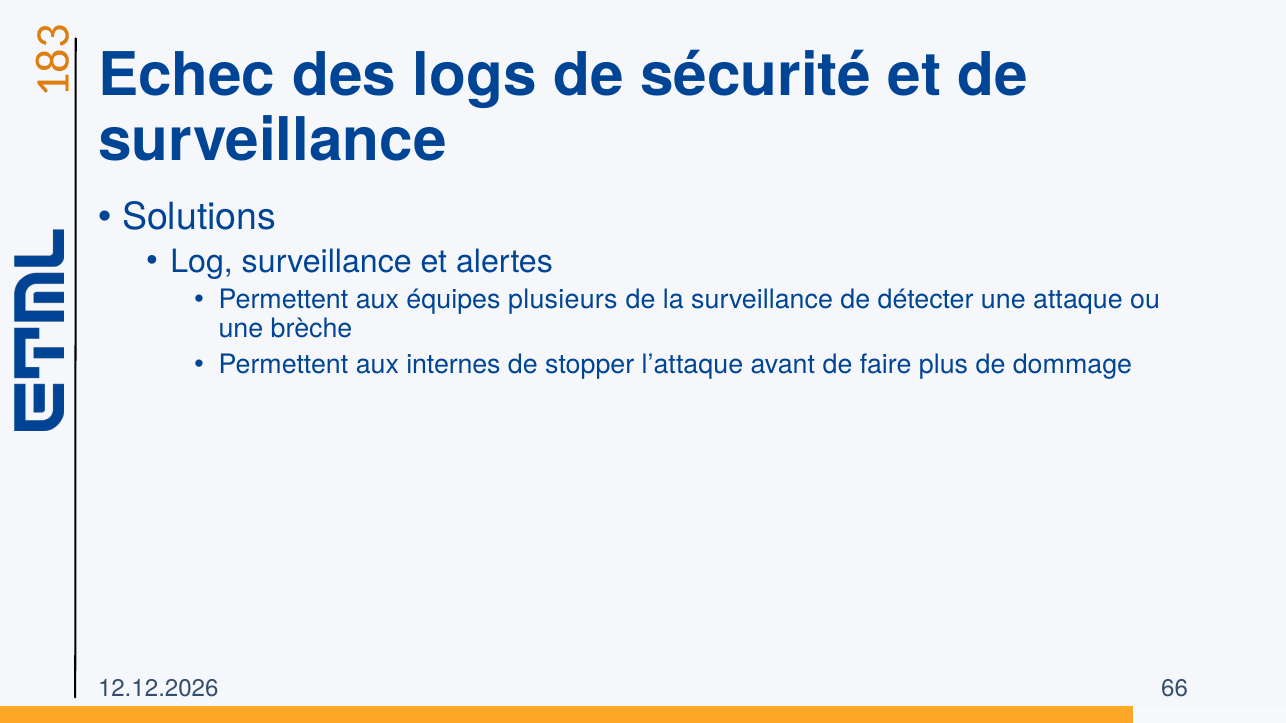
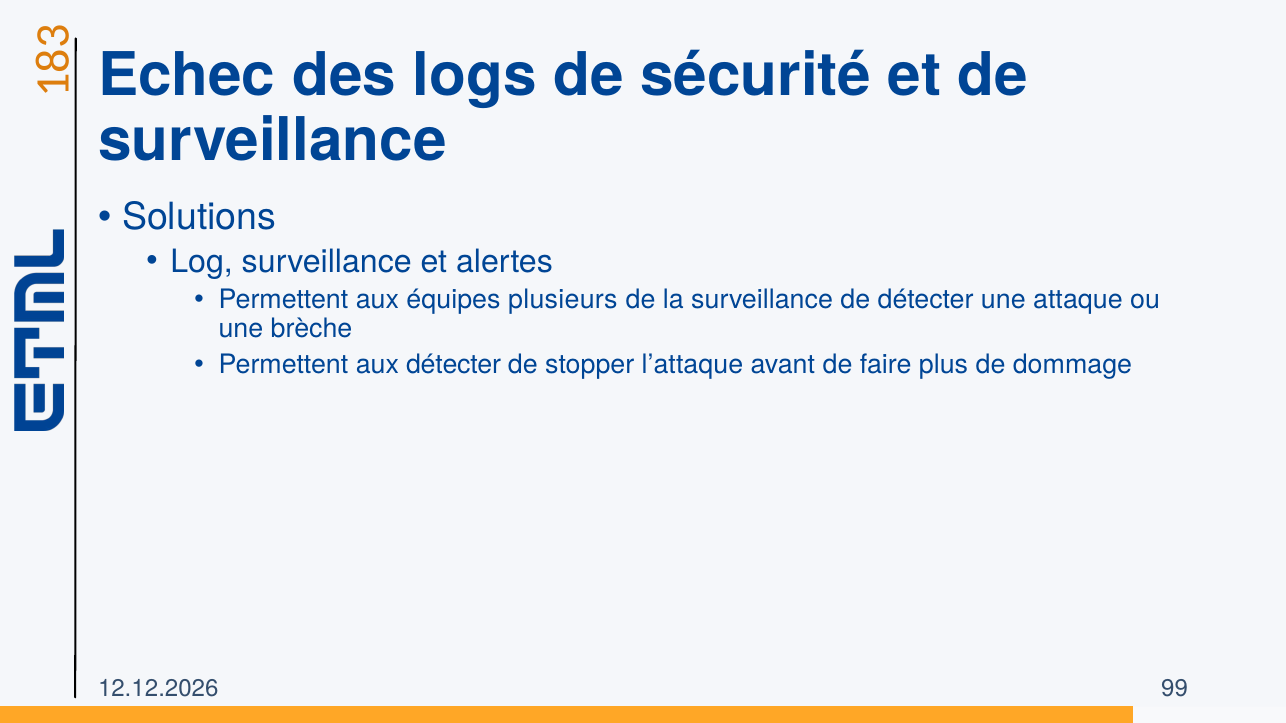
aux internes: internes -> détecter
66: 66 -> 99
